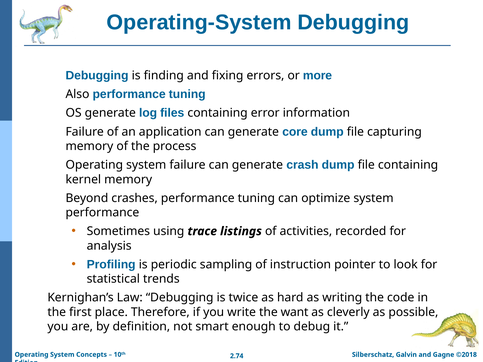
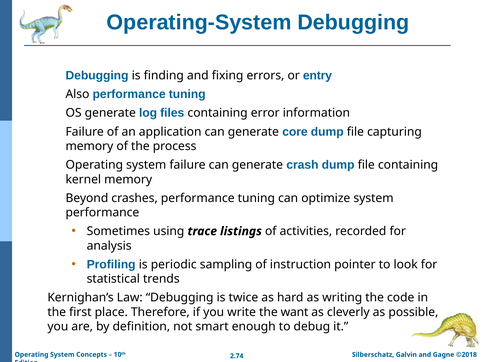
more: more -> entry
